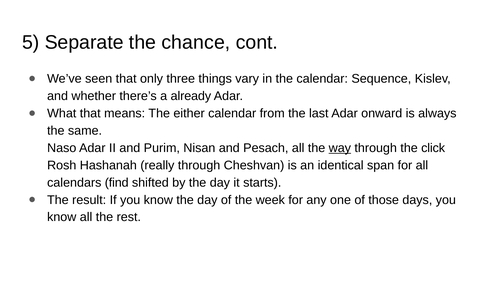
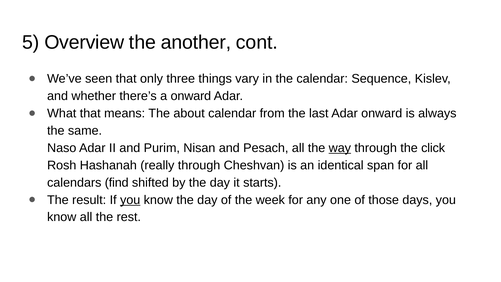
Separate: Separate -> Overview
chance: chance -> another
a already: already -> onward
either: either -> about
you at (130, 200) underline: none -> present
